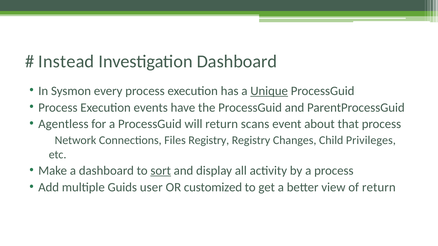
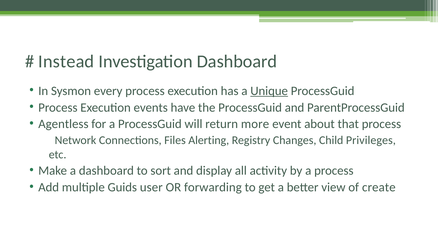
scans: scans -> more
Files Registry: Registry -> Alerting
sort underline: present -> none
customized: customized -> forwarding
of return: return -> create
